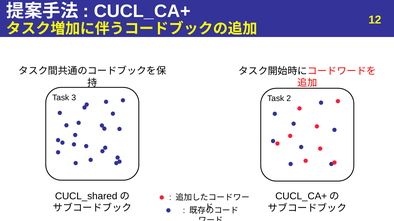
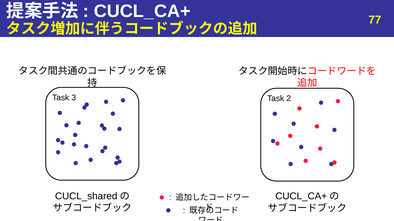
12: 12 -> 77
